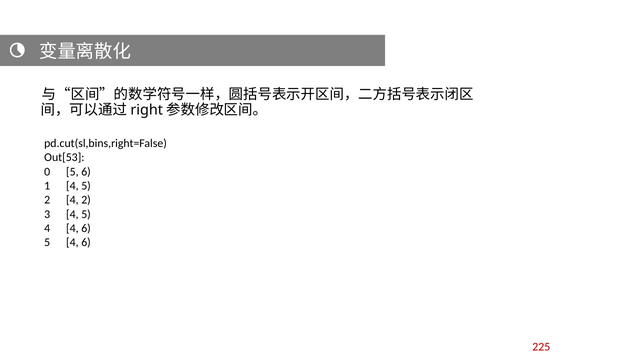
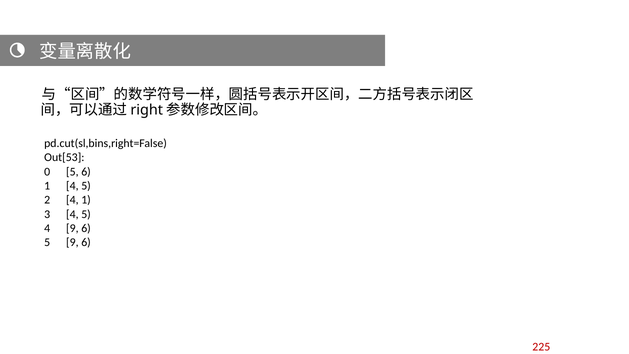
4 2: 2 -> 1
4 4: 4 -> 9
4 at (72, 242): 4 -> 9
